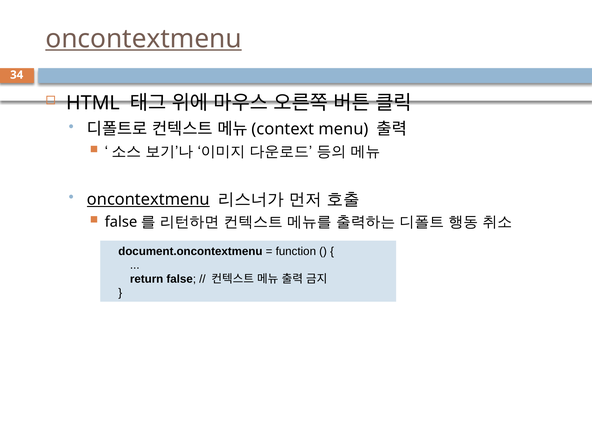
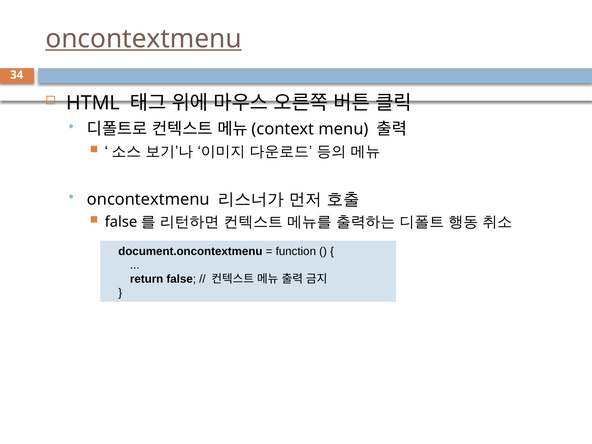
oncontextmenu at (148, 199) underline: present -> none
